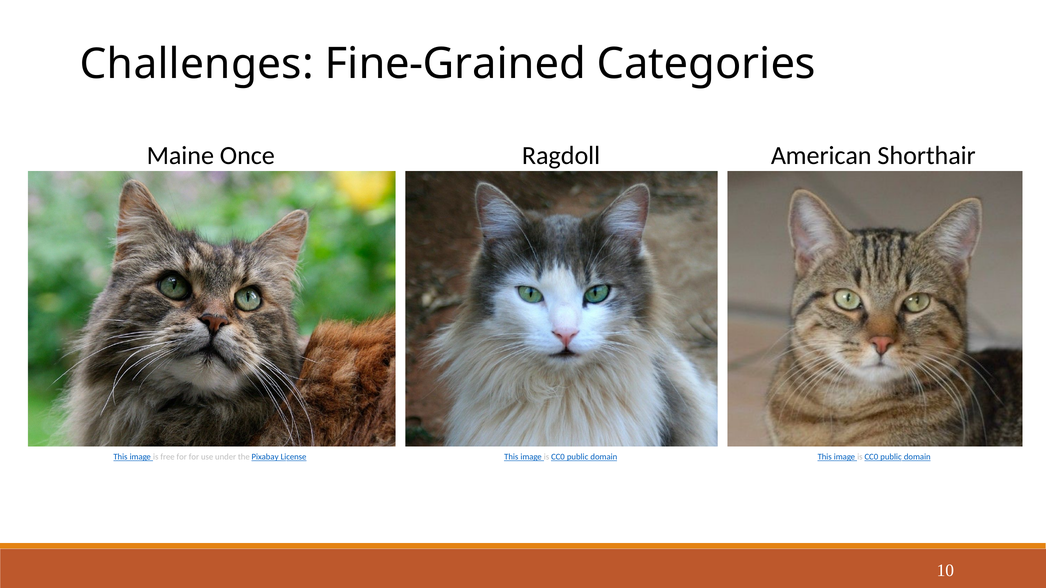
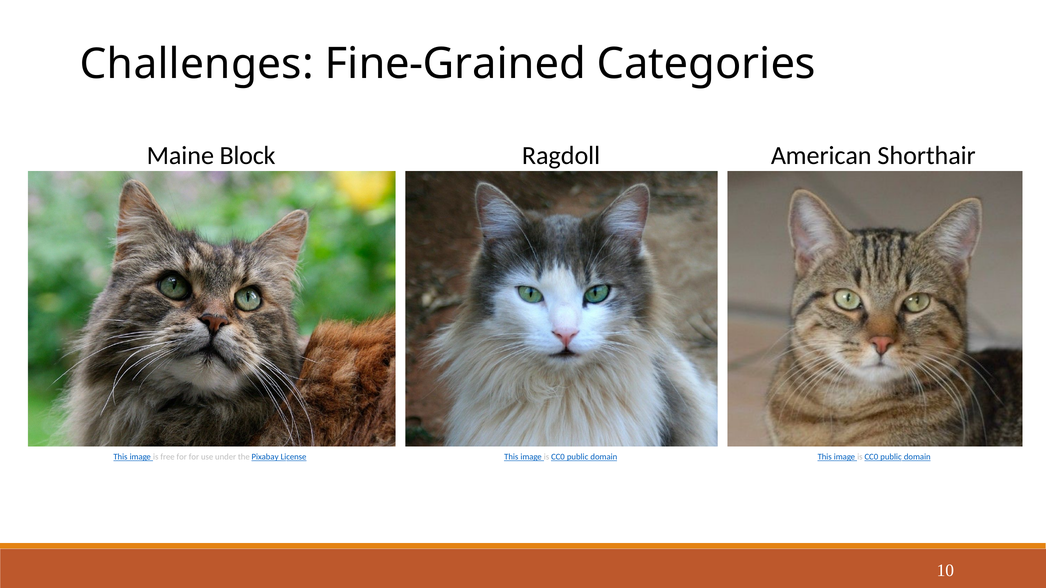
Once: Once -> Block
